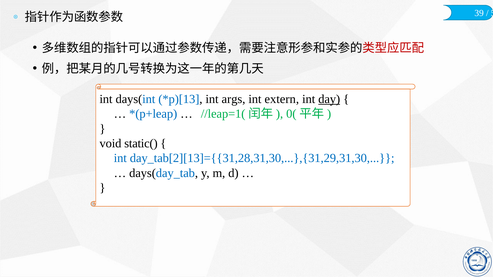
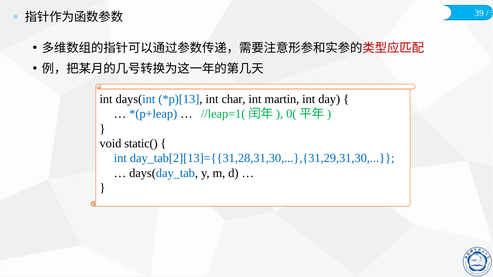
args: args -> char
extern: extern -> martin
day underline: present -> none
